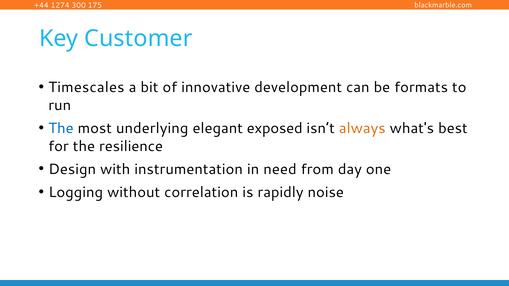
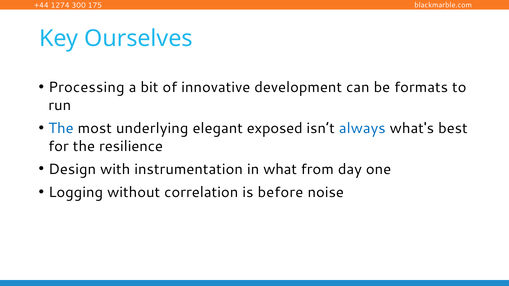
Customer: Customer -> Ourselves
Timescales: Timescales -> Processing
always colour: orange -> blue
need: need -> what
rapidly: rapidly -> before
